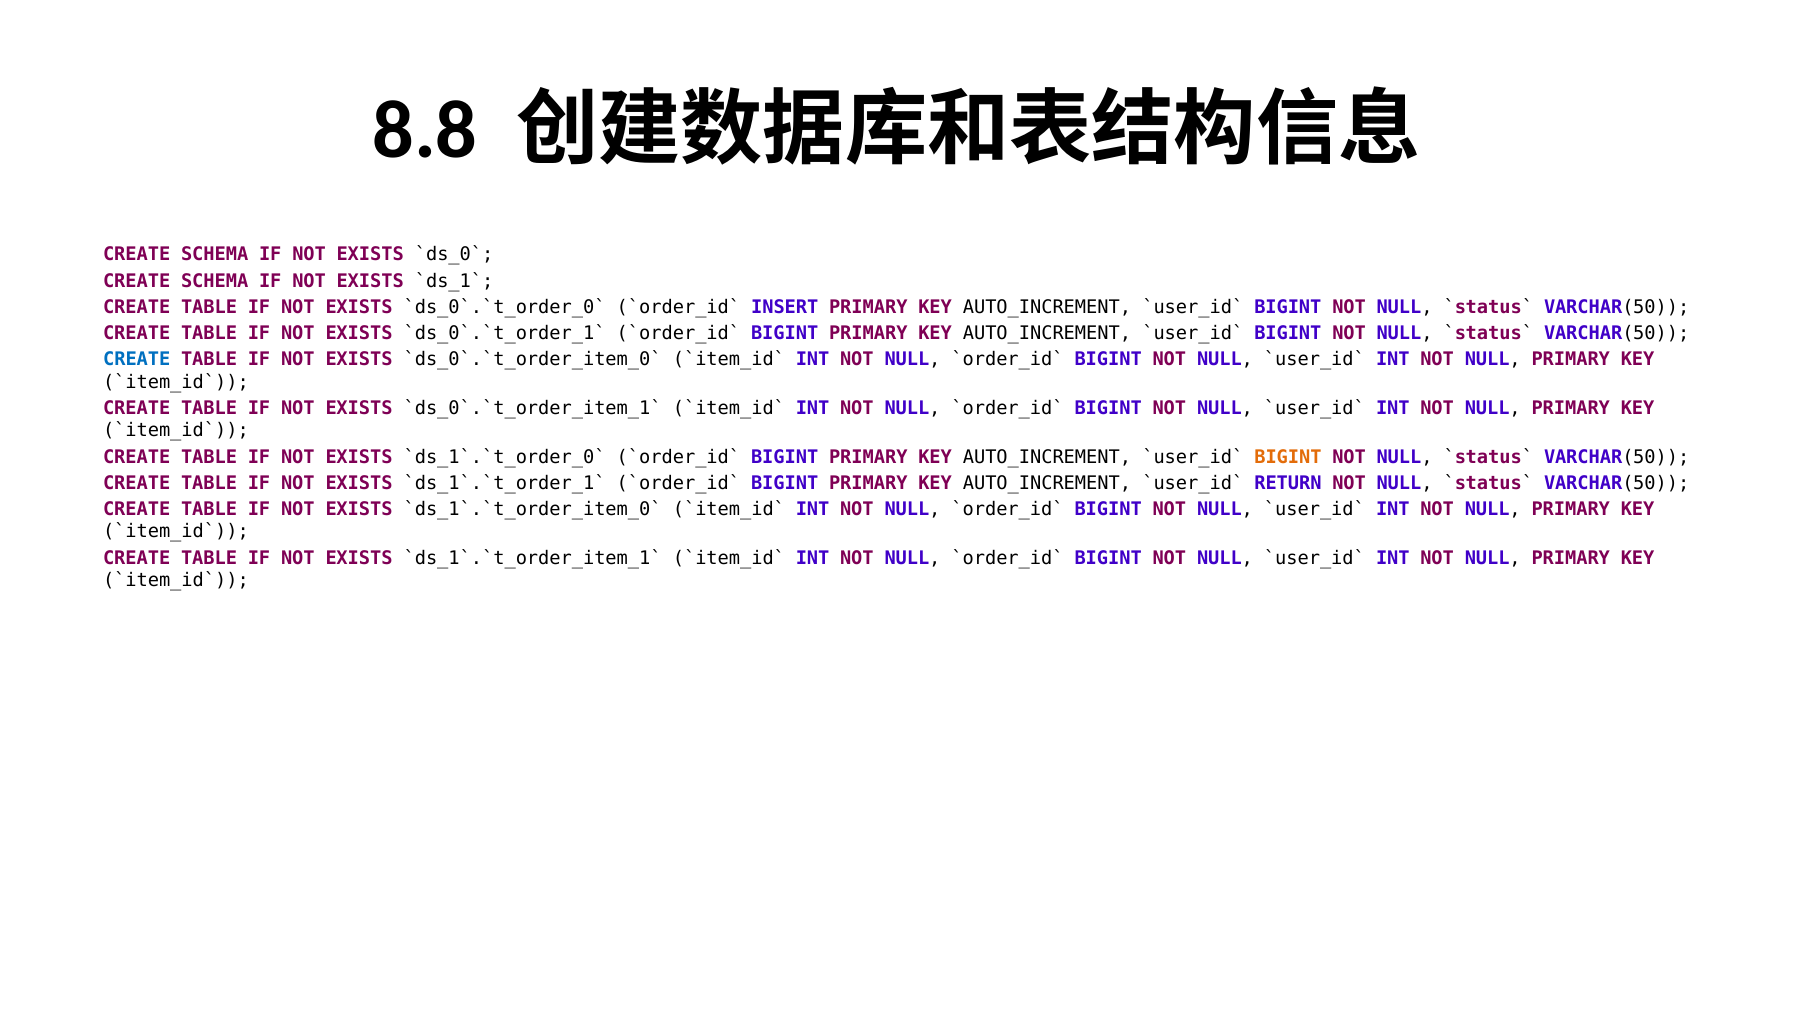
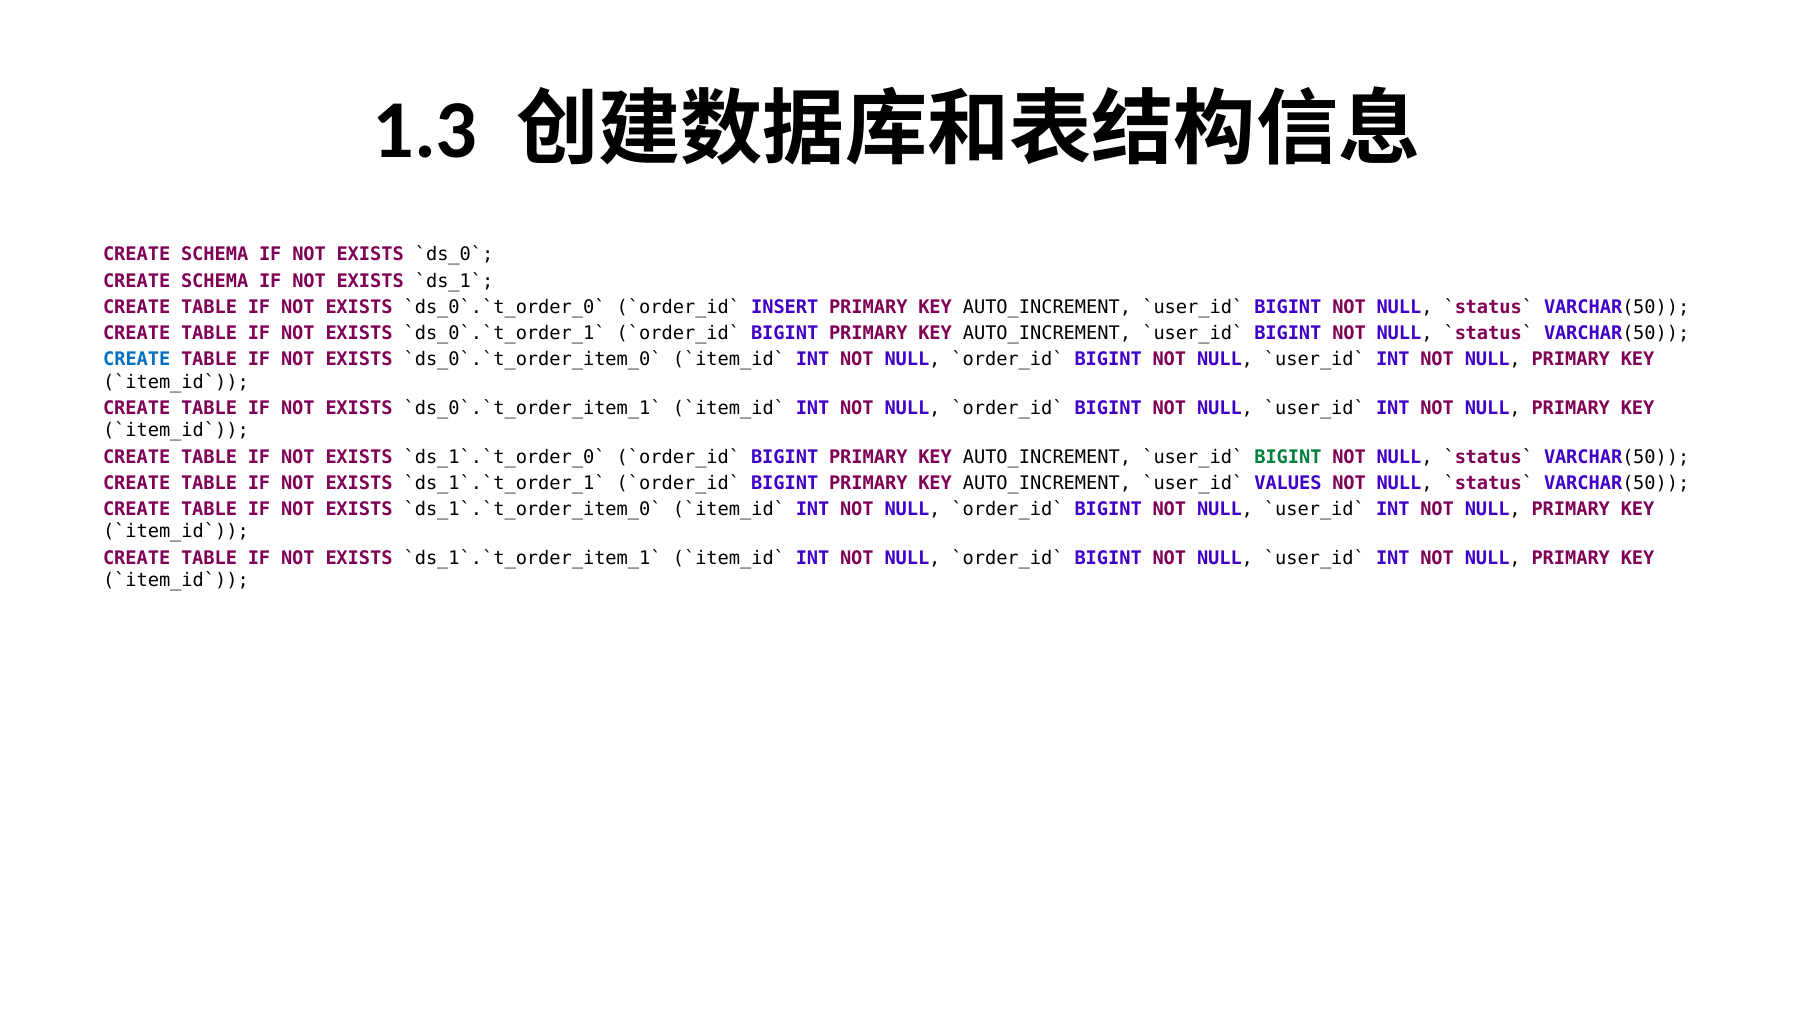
8.8: 8.8 -> 1.3
BIGINT at (1288, 457) colour: orange -> green
RETURN: RETURN -> VALUES
